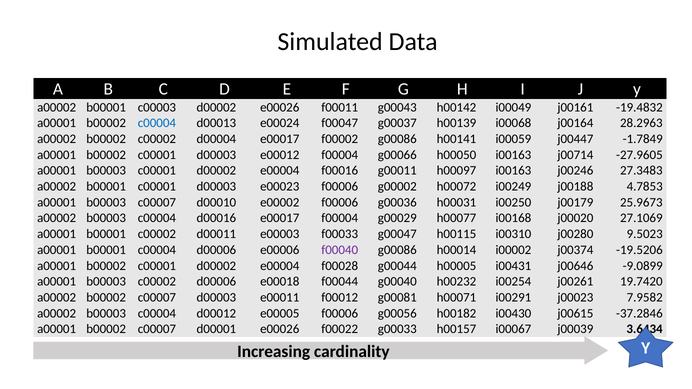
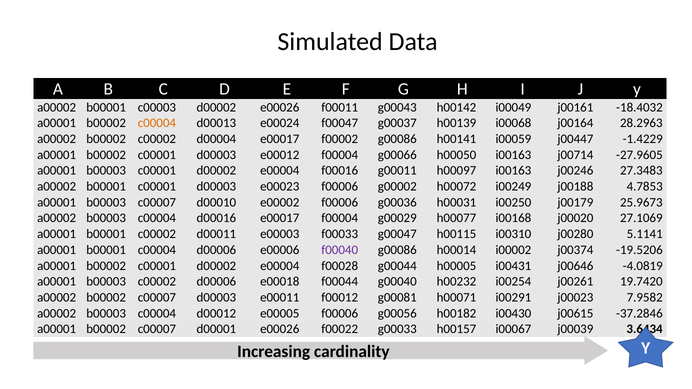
-19.4832: -19.4832 -> -18.4032
c00004 at (157, 123) colour: blue -> orange
-1.7849: -1.7849 -> -1.4229
9.5023: 9.5023 -> 5.1141
-9.0899: -9.0899 -> -4.0819
